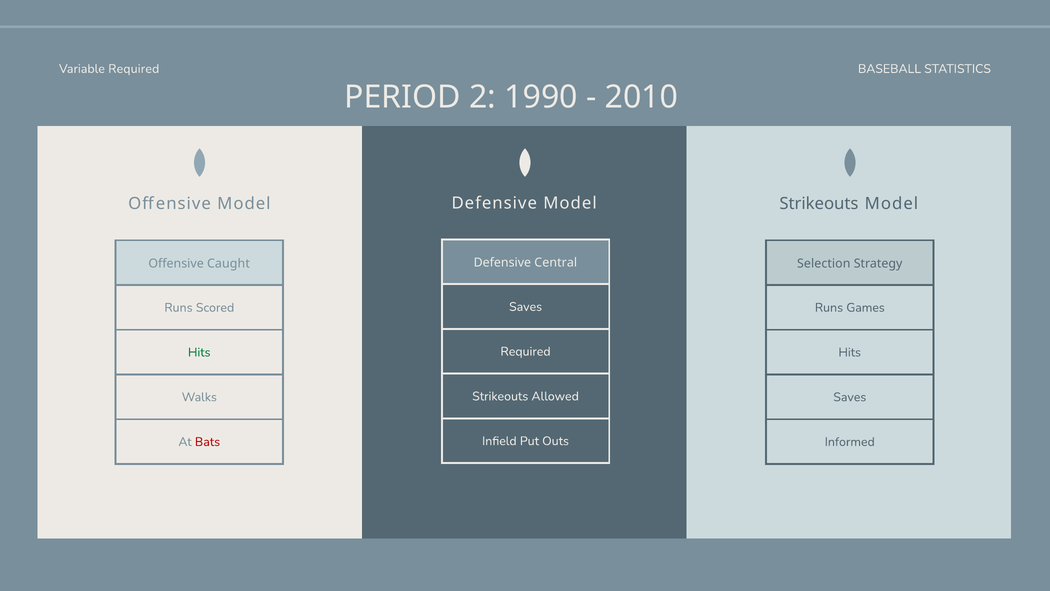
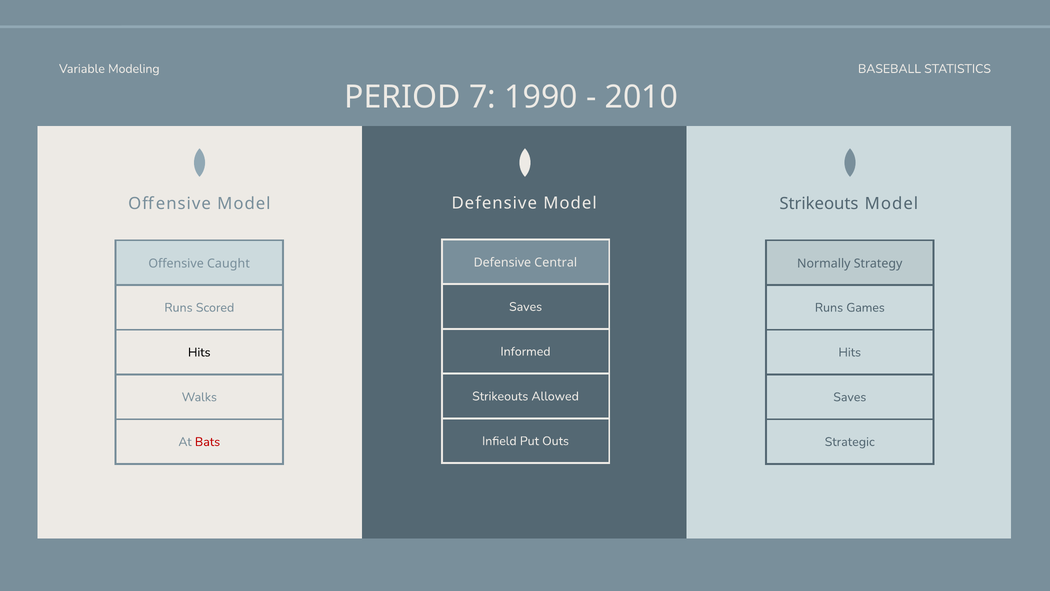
Variable Required: Required -> Modeling
2: 2 -> 7
Selection: Selection -> Normally
Required at (526, 351): Required -> Informed
Hits at (199, 352) colour: green -> black
Informed: Informed -> Strategic
